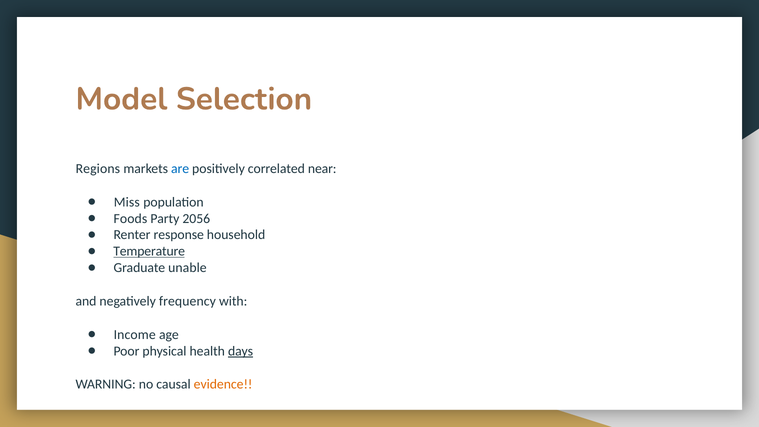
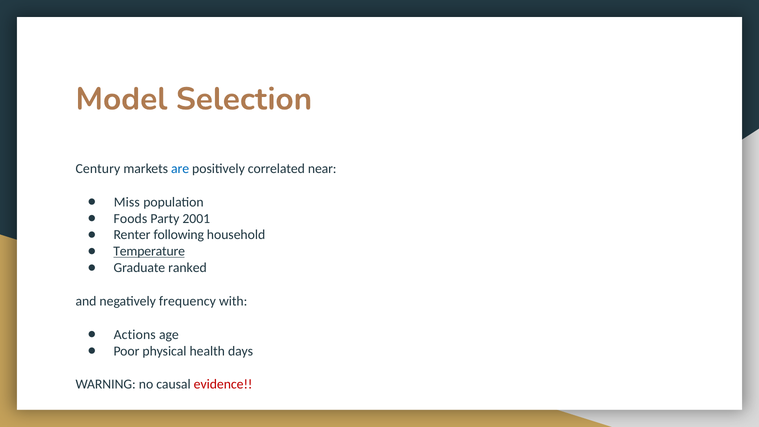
Regions: Regions -> Century
2056: 2056 -> 2001
response: response -> following
unable: unable -> ranked
Income: Income -> Actions
days underline: present -> none
evidence colour: orange -> red
